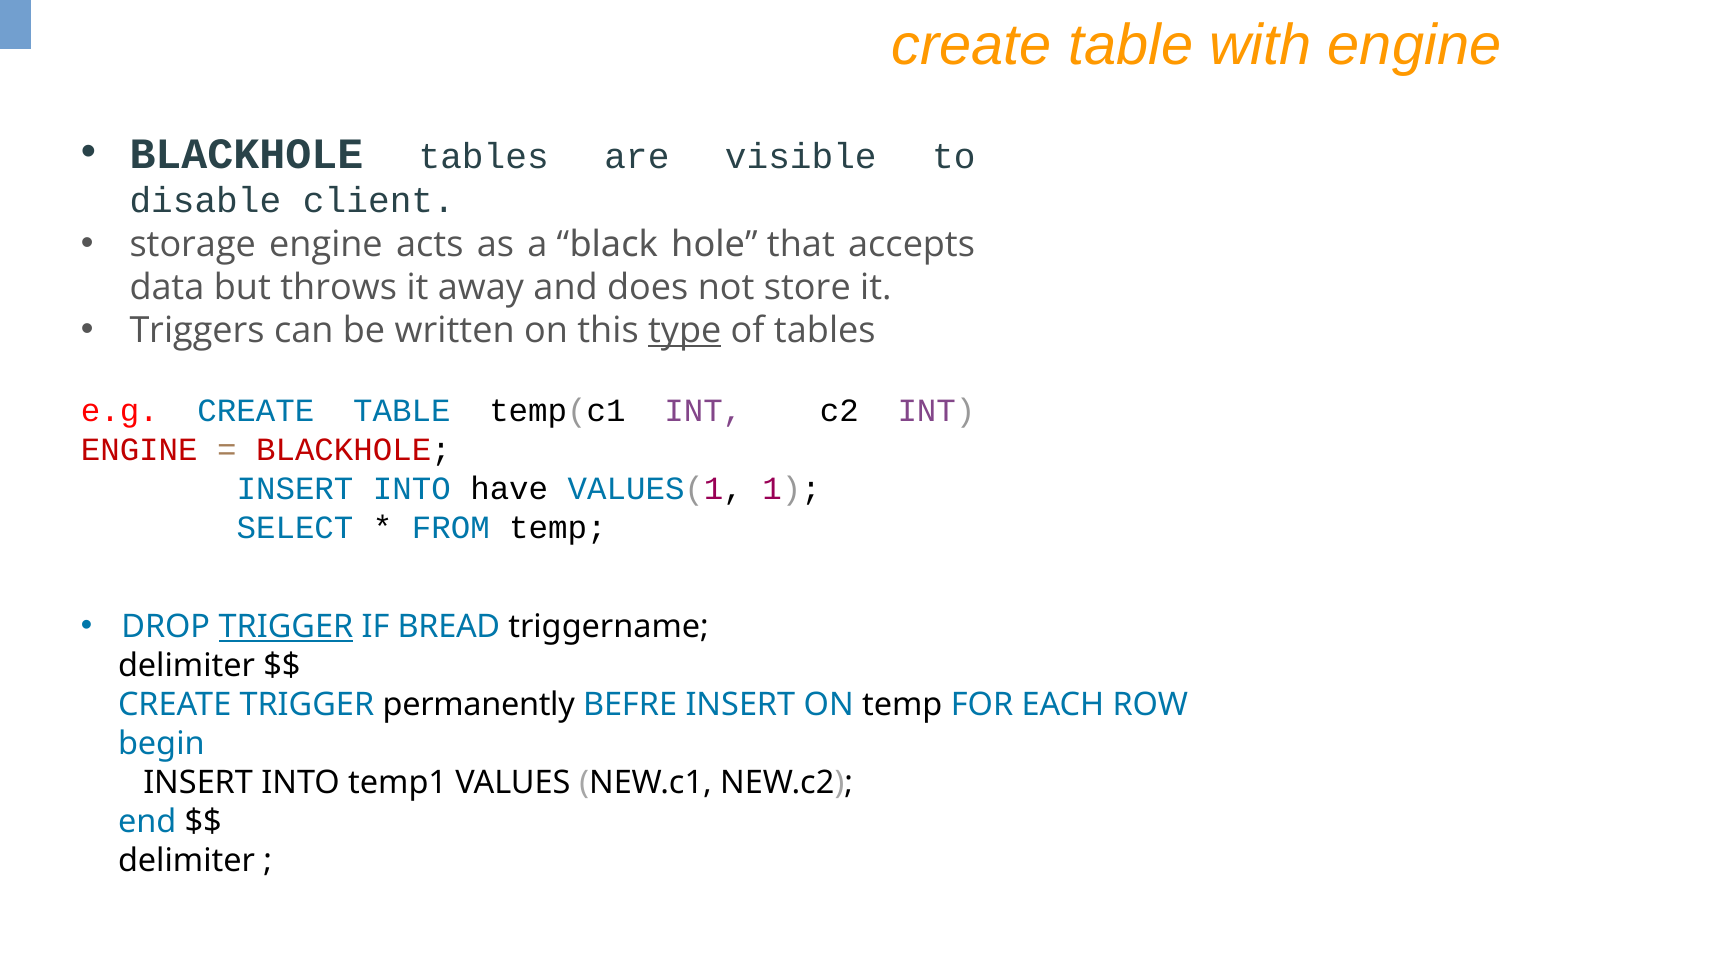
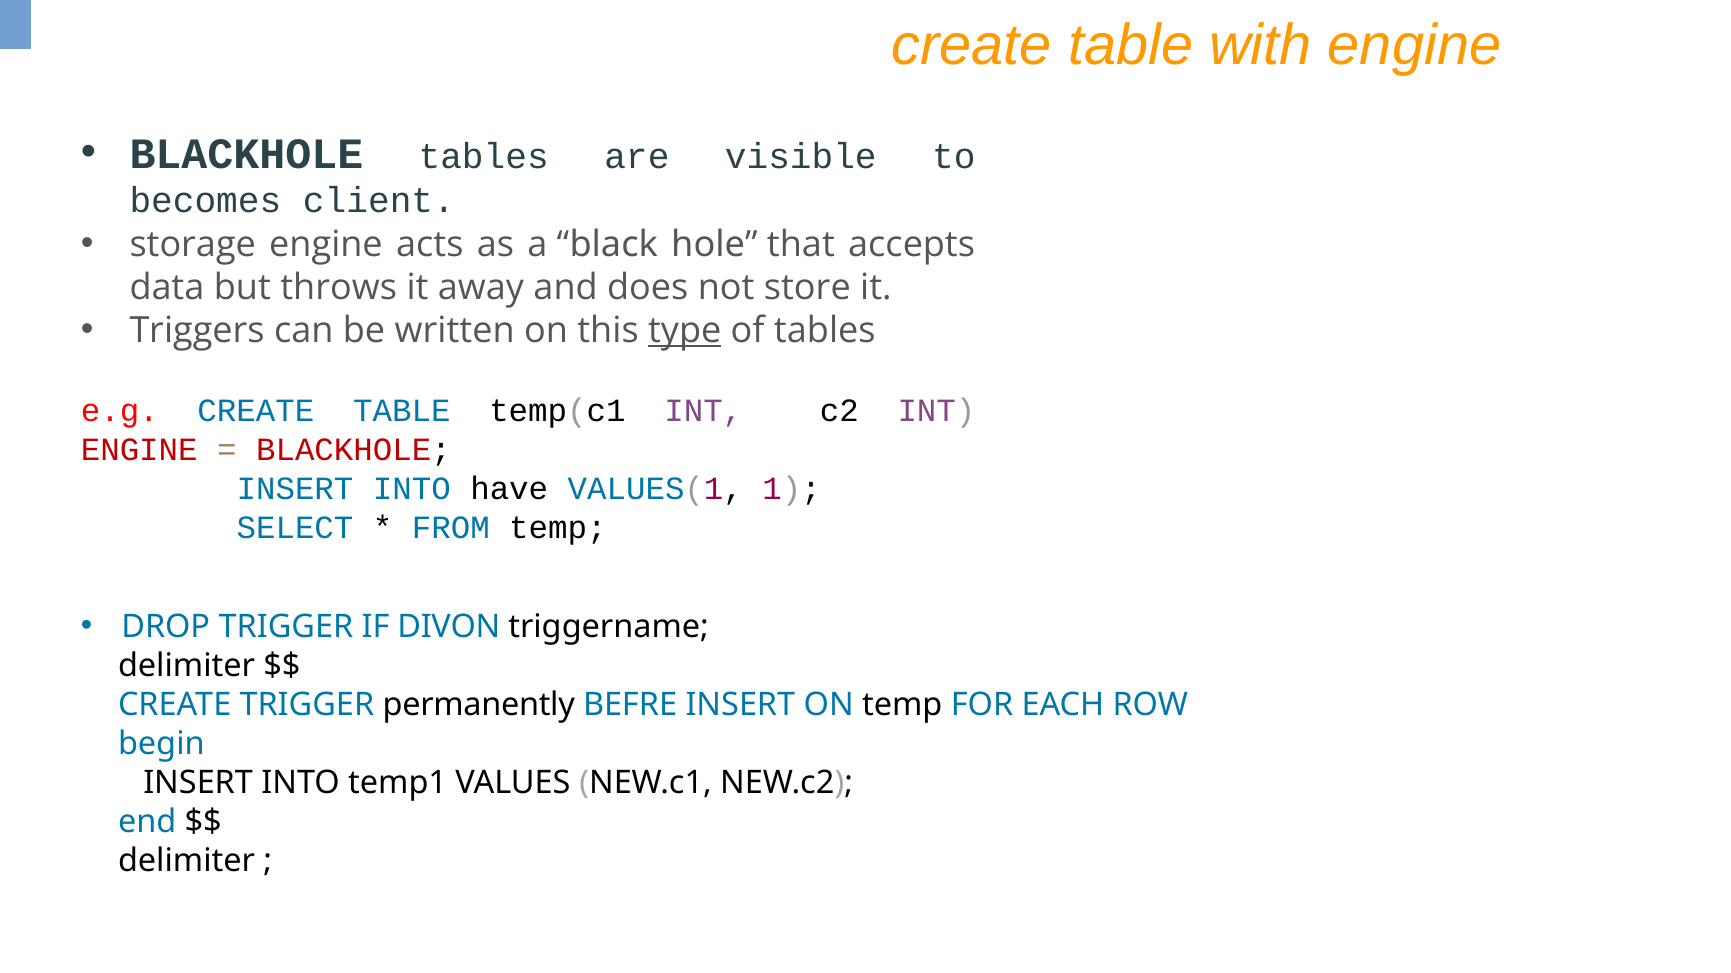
disable: disable -> becomes
TRIGGER at (286, 627) underline: present -> none
BREAD: BREAD -> DIVON
